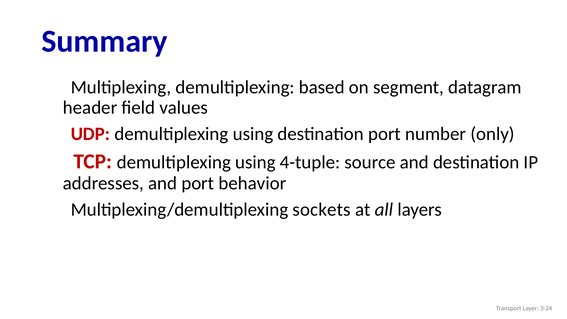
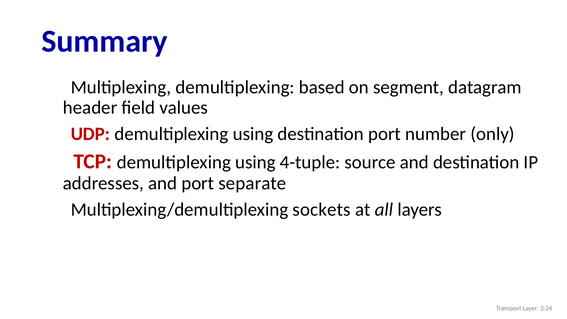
behavior: behavior -> separate
